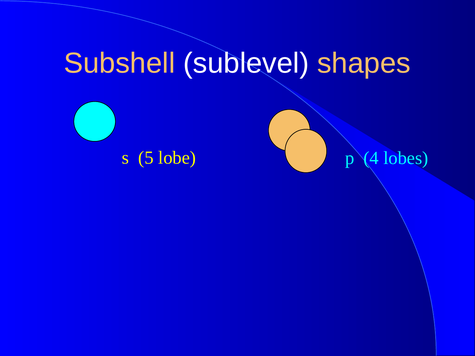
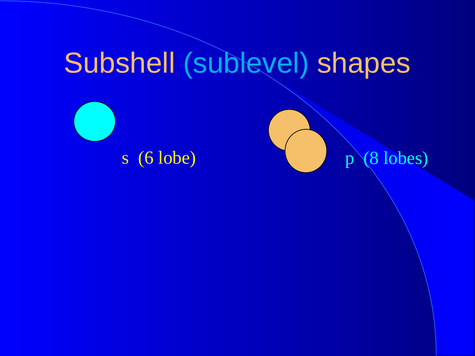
sublevel colour: white -> light blue
5: 5 -> 6
4: 4 -> 8
